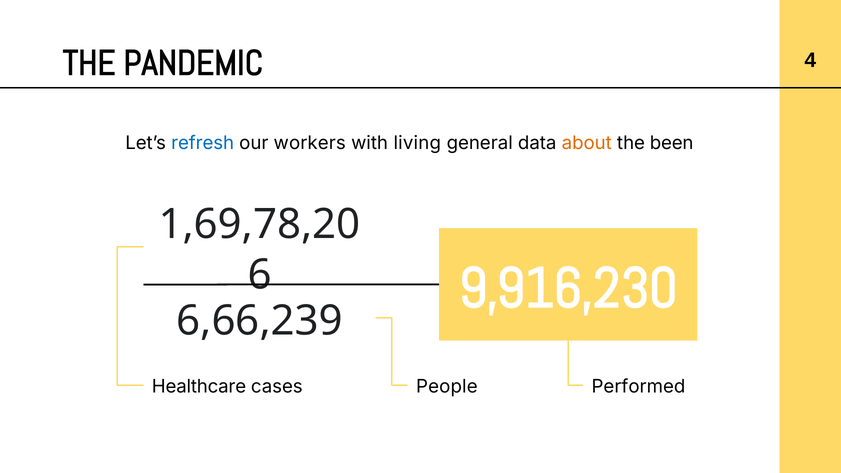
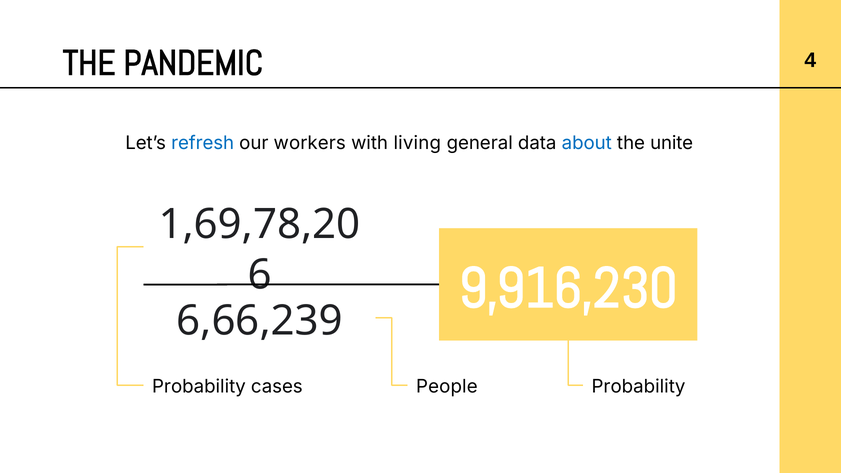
about colour: orange -> blue
been: been -> unite
Healthcare at (199, 387): Healthcare -> Probability
Performed at (638, 387): Performed -> Probability
